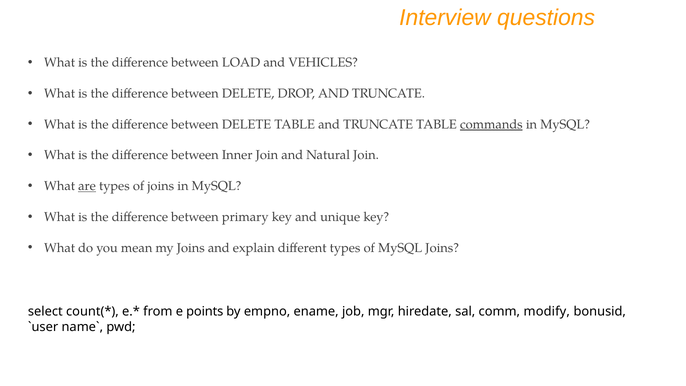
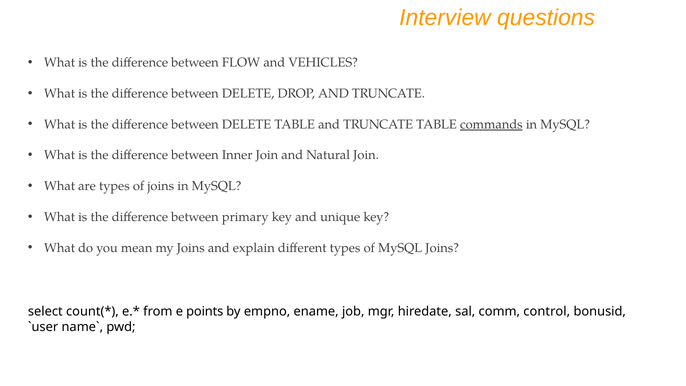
LOAD: LOAD -> FLOW
are underline: present -> none
modify: modify -> control
